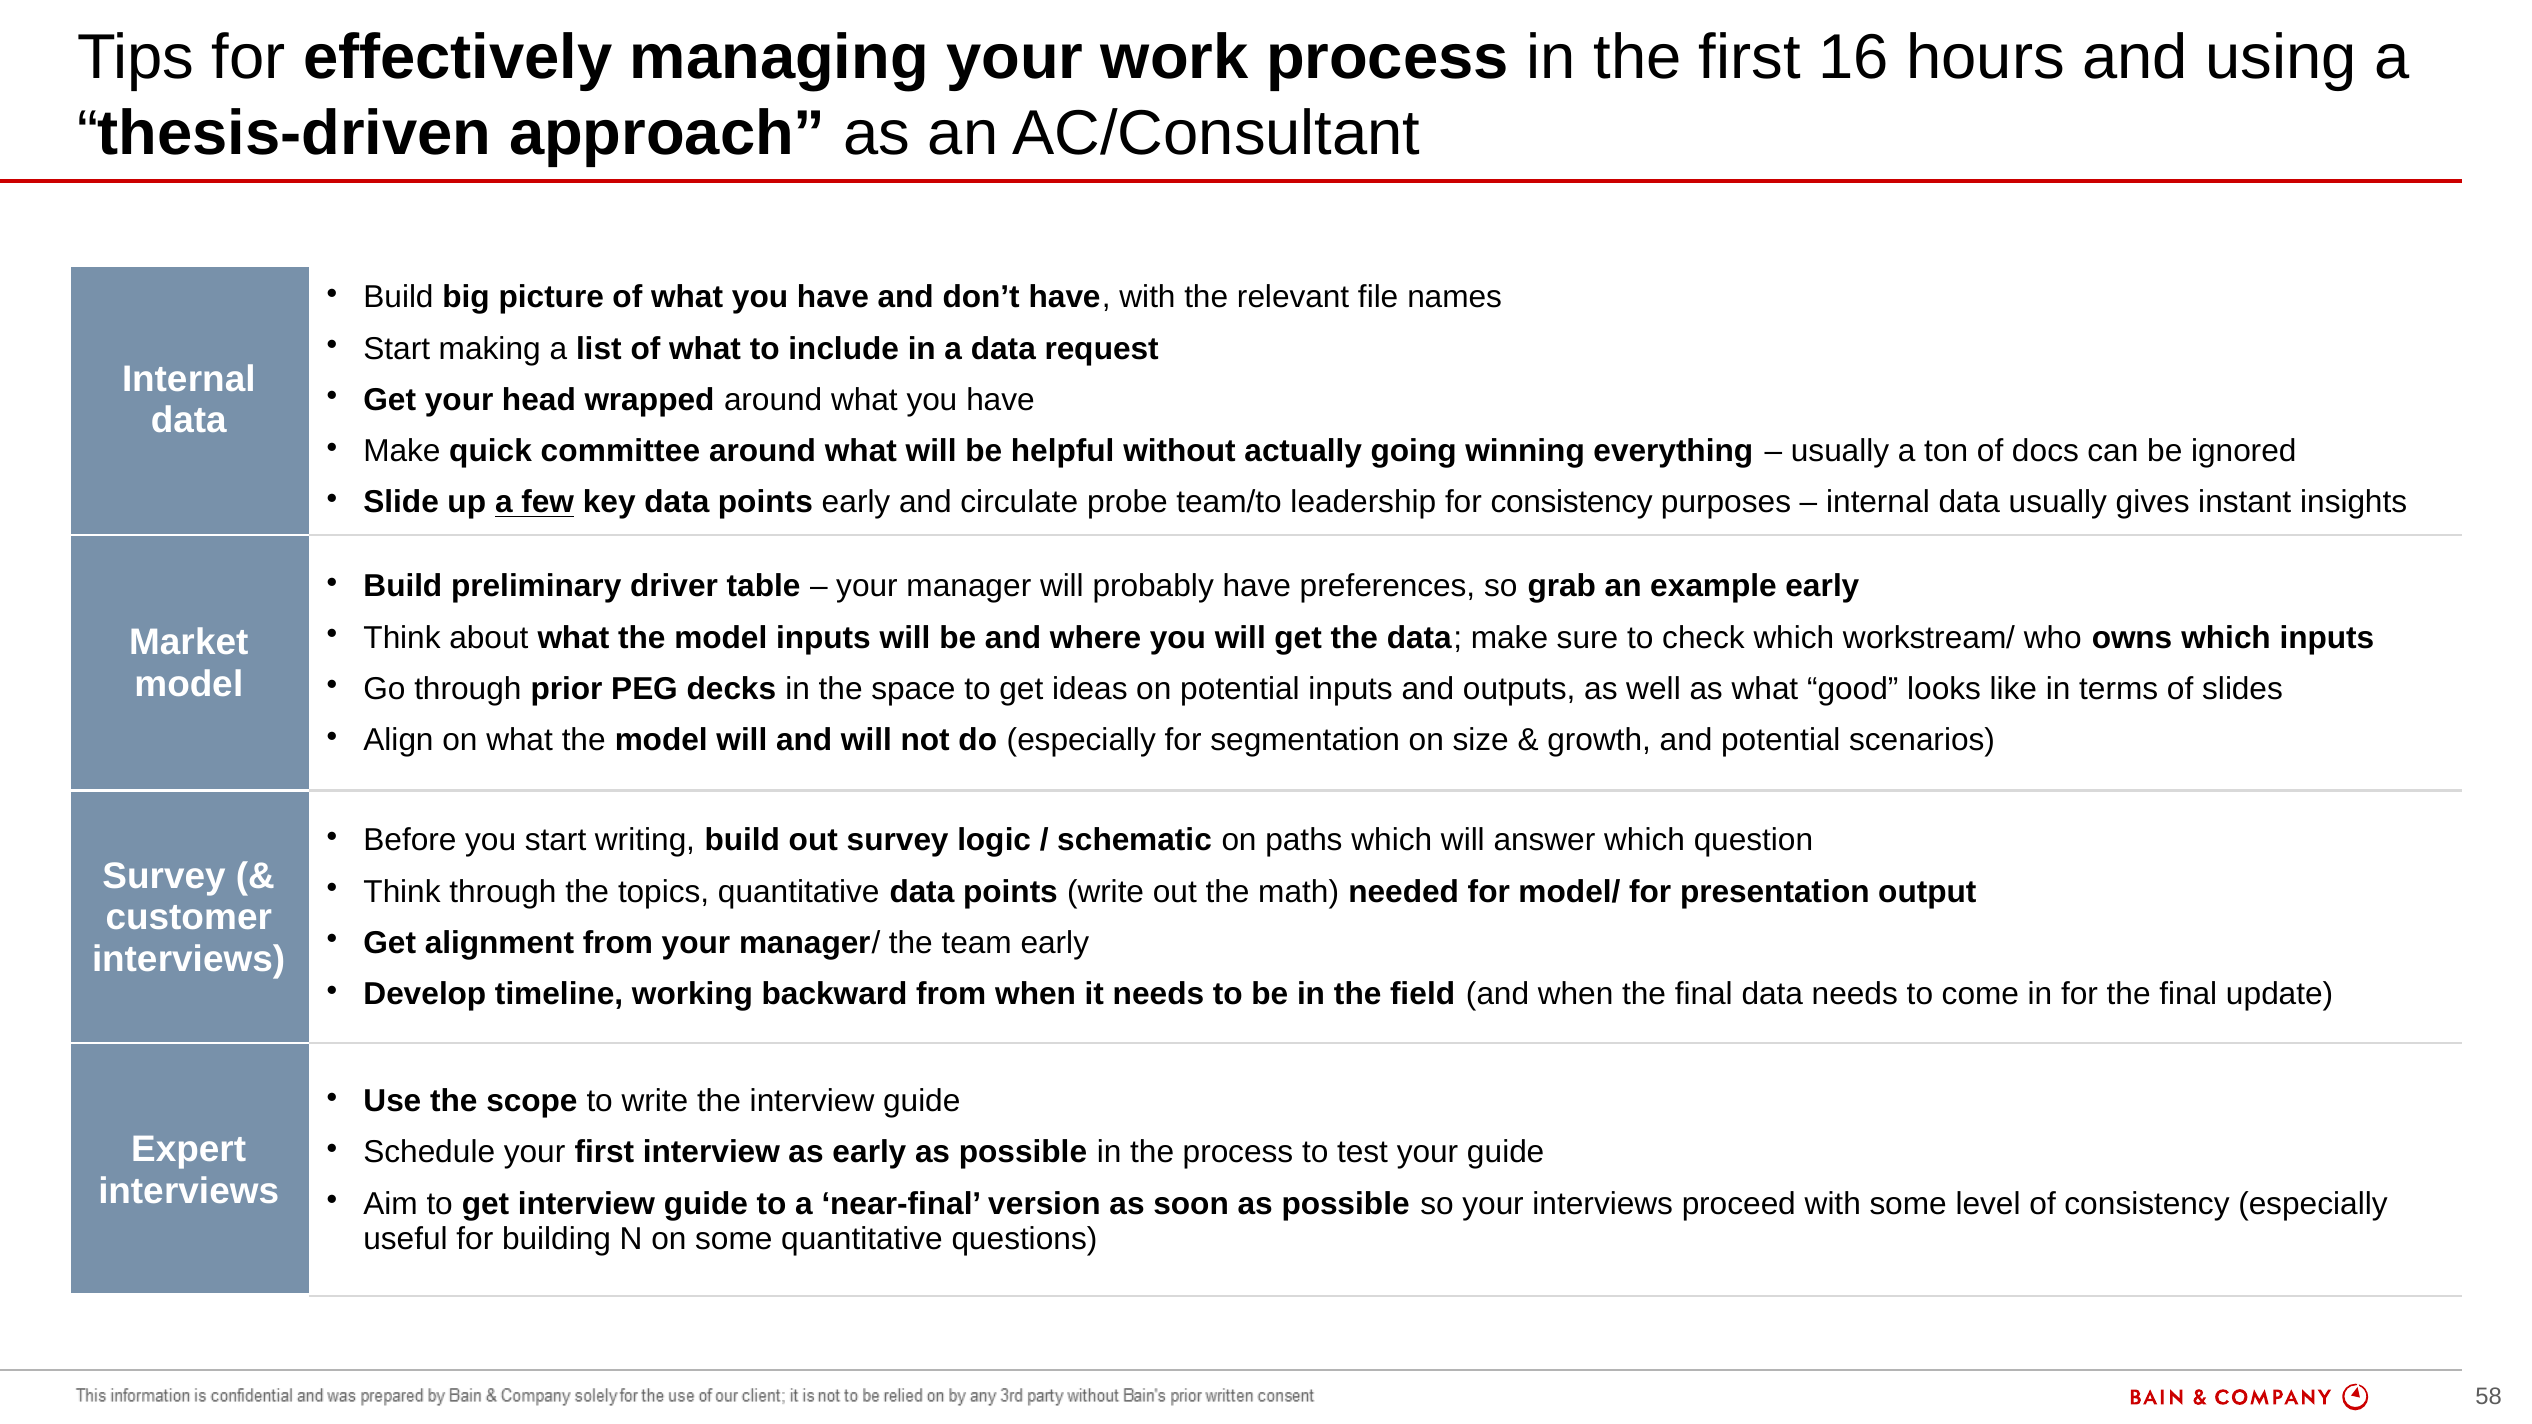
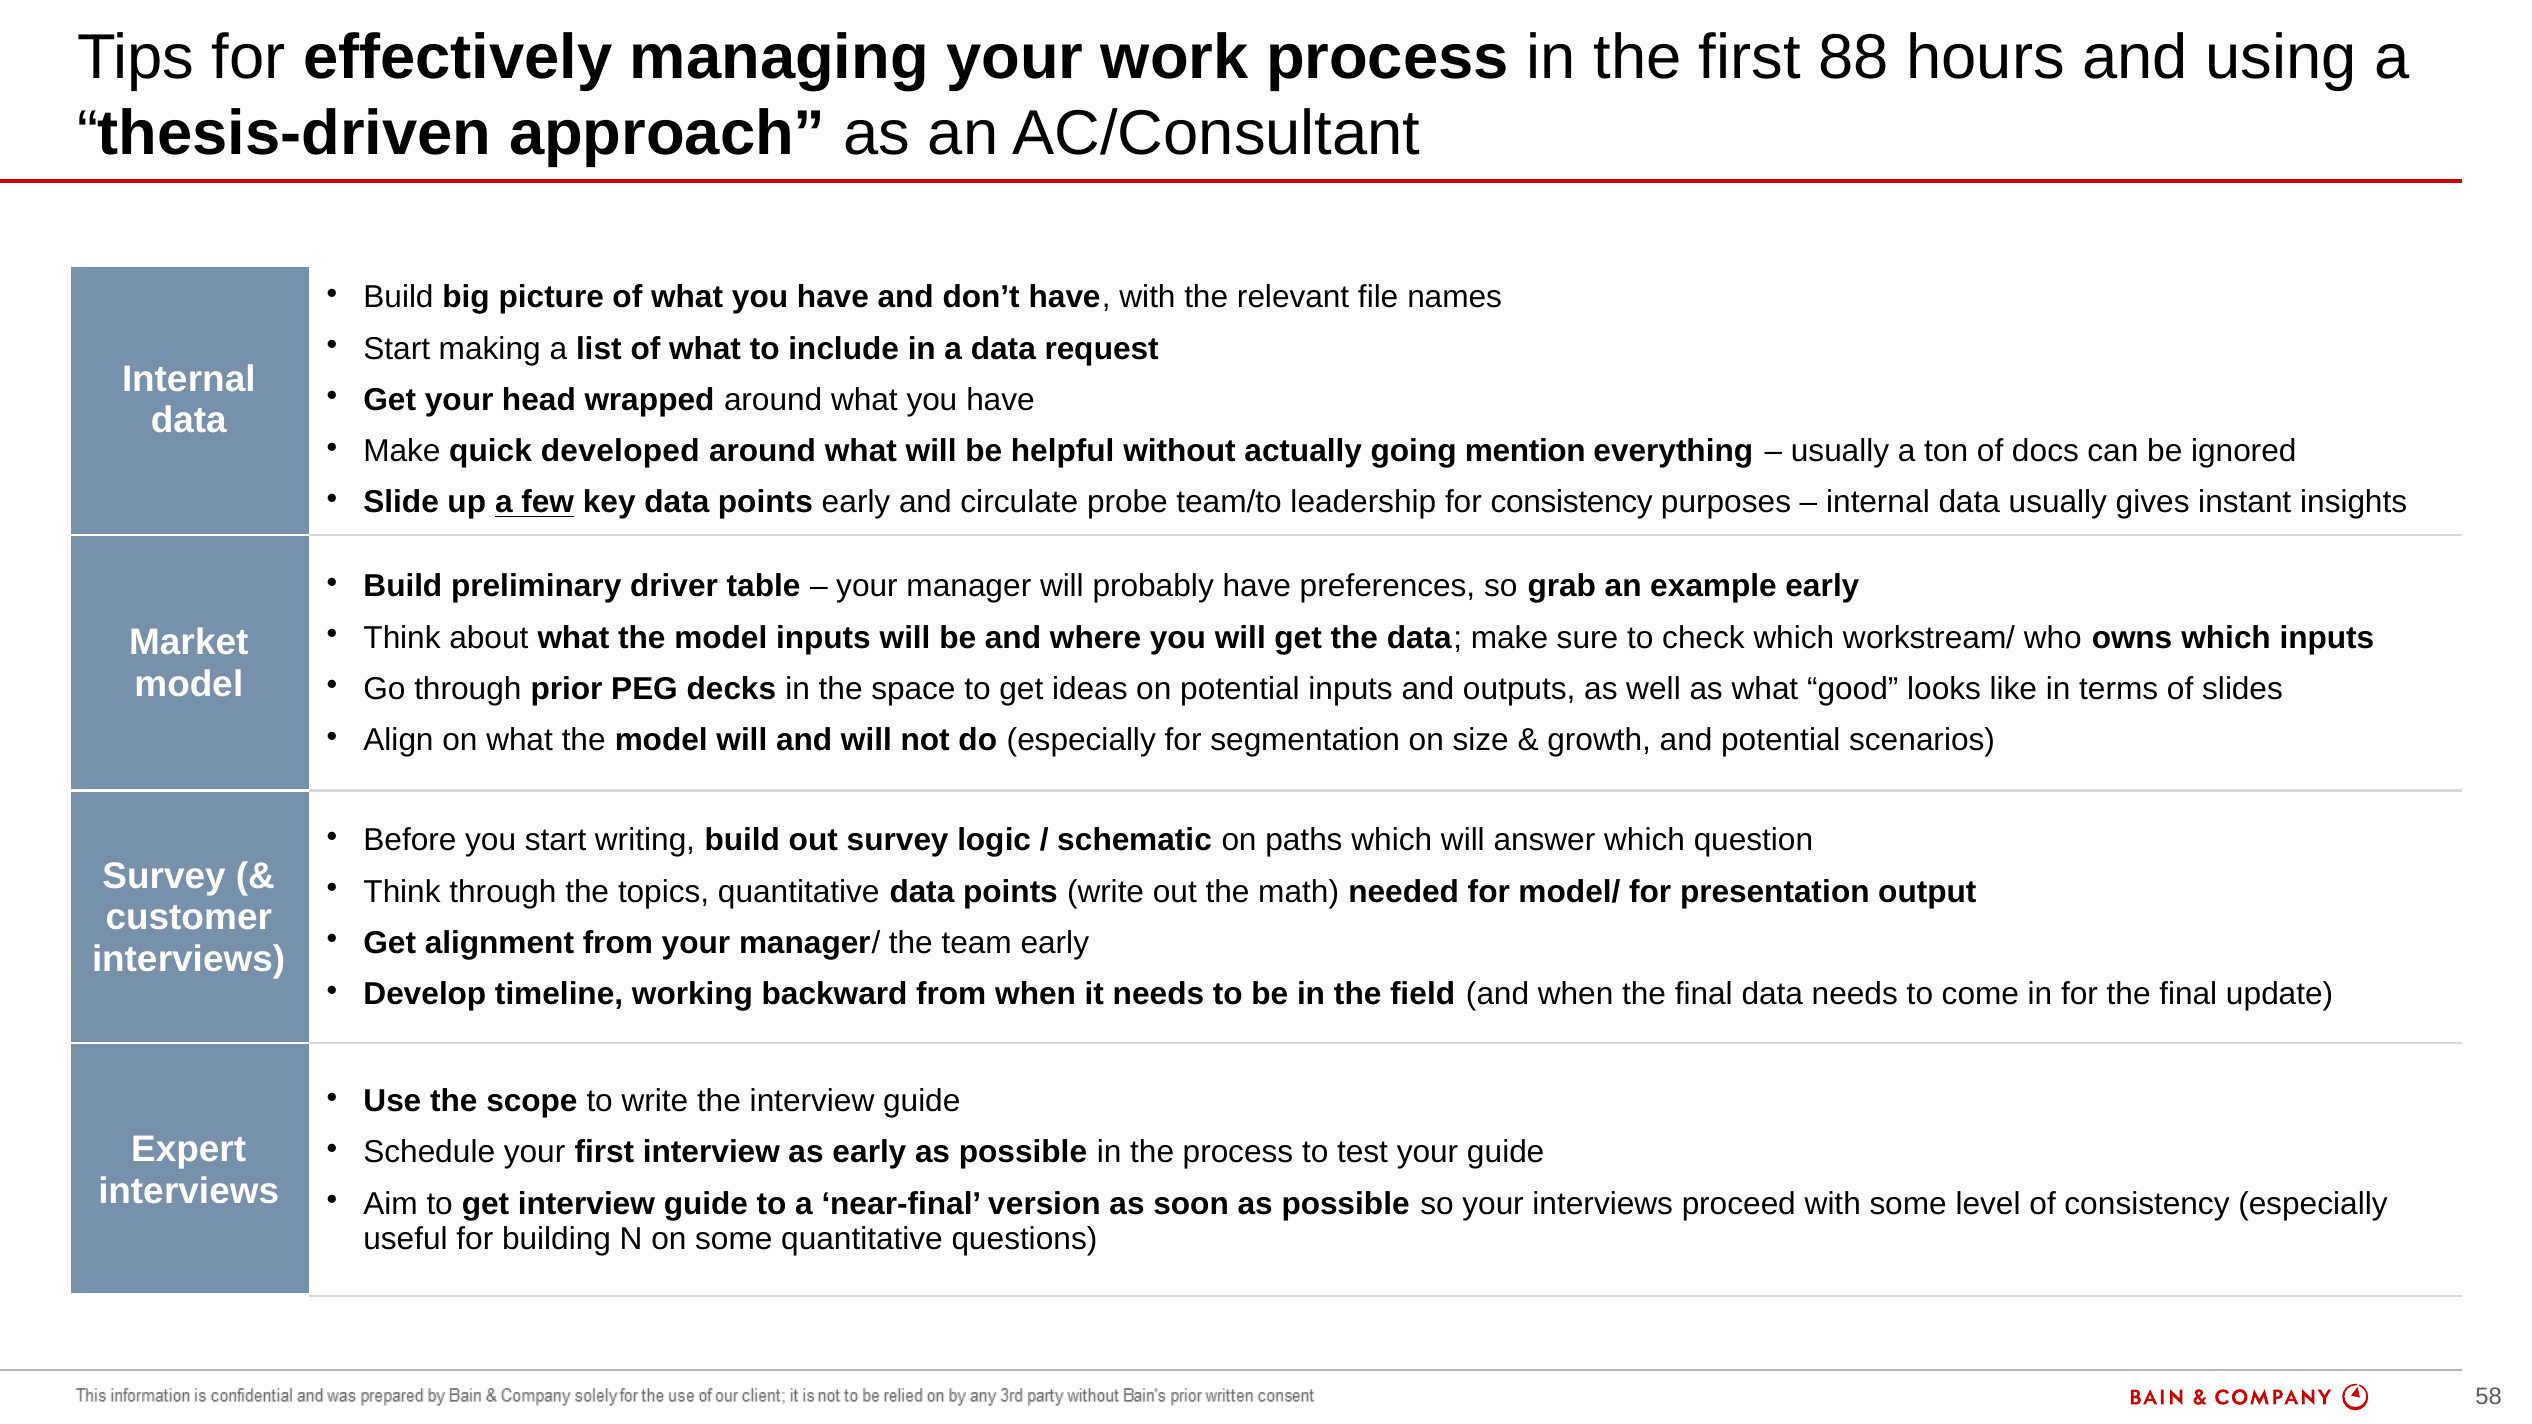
16: 16 -> 88
committee: committee -> developed
winning: winning -> mention
